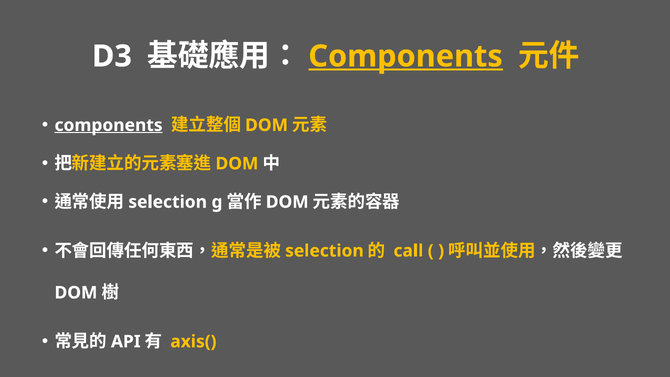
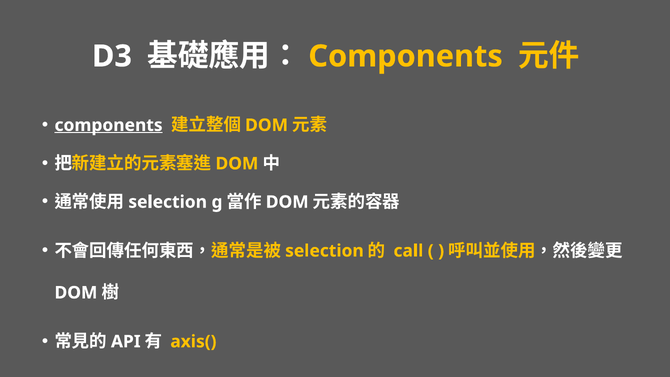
Components at (406, 56) underline: present -> none
